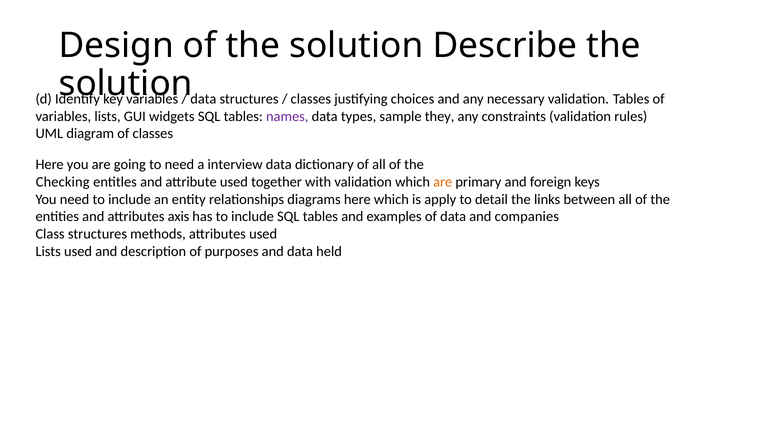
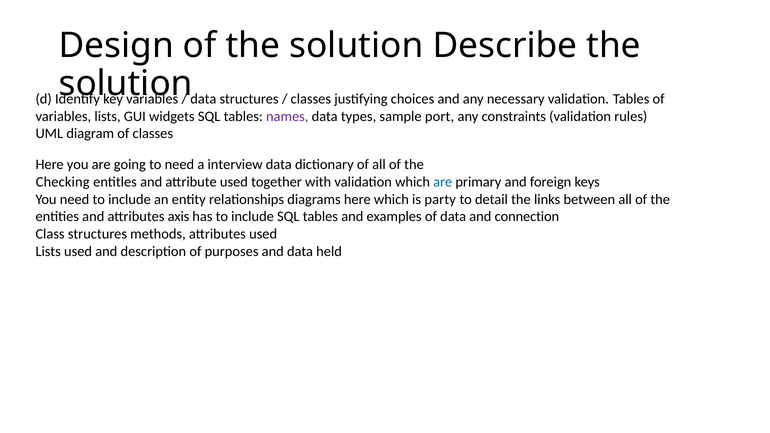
they: they -> port
are at (443, 182) colour: orange -> blue
apply: apply -> party
companies: companies -> connection
